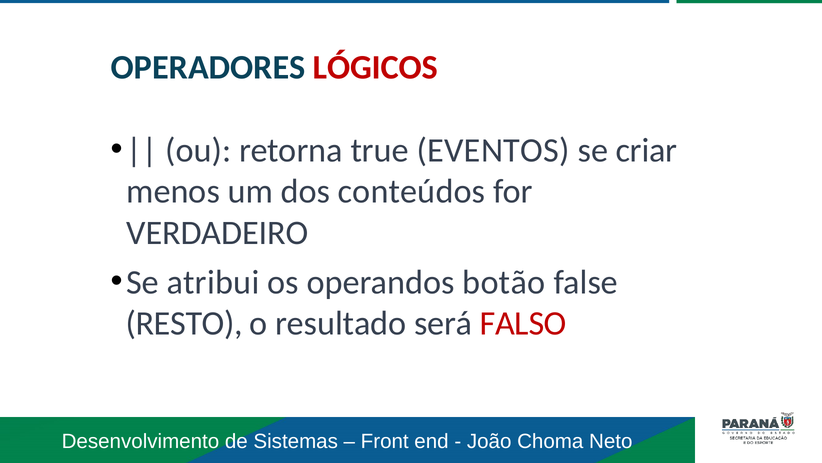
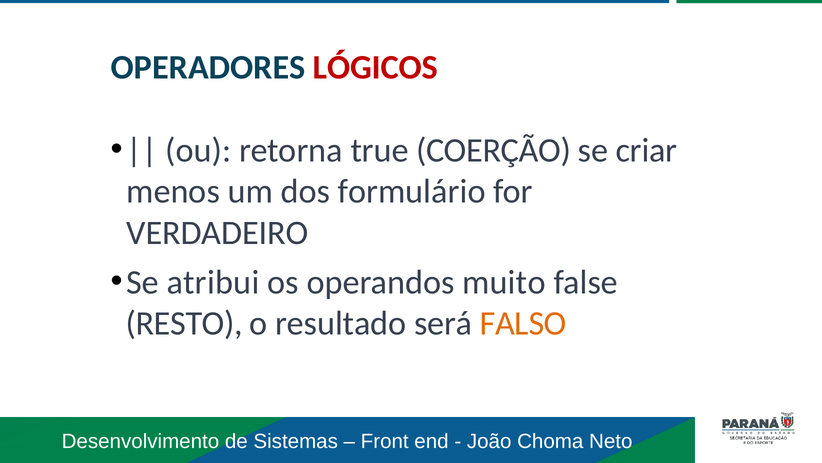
EVENTOS: EVENTOS -> COERÇÃO
conteúdos: conteúdos -> formulário
botão: botão -> muito
FALSO colour: red -> orange
